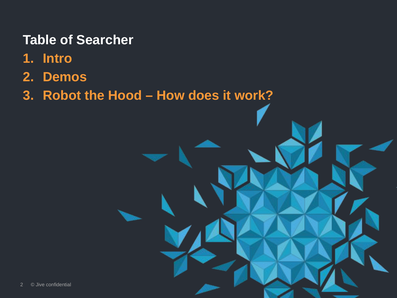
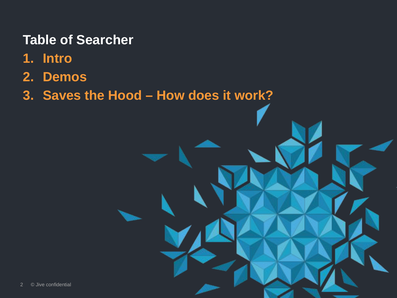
Robot: Robot -> Saves
